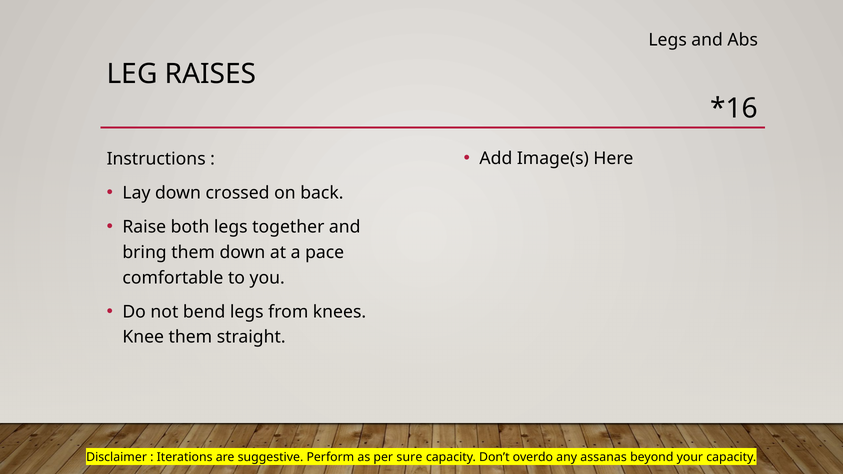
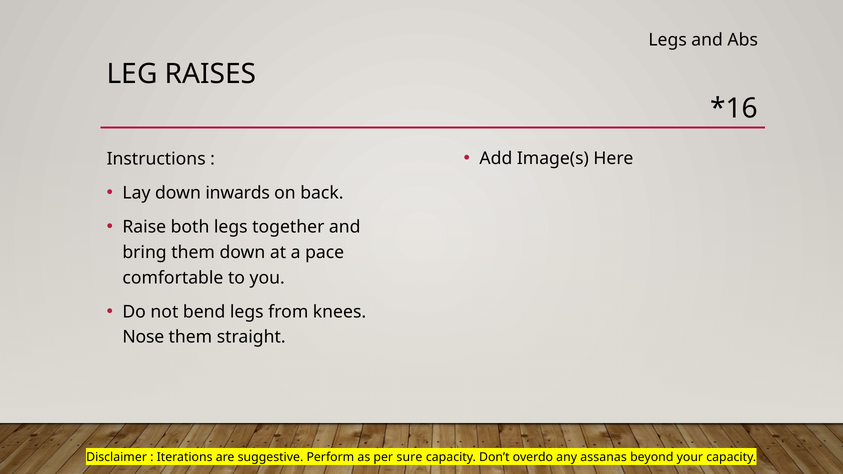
crossed: crossed -> inwards
Knee: Knee -> Nose
